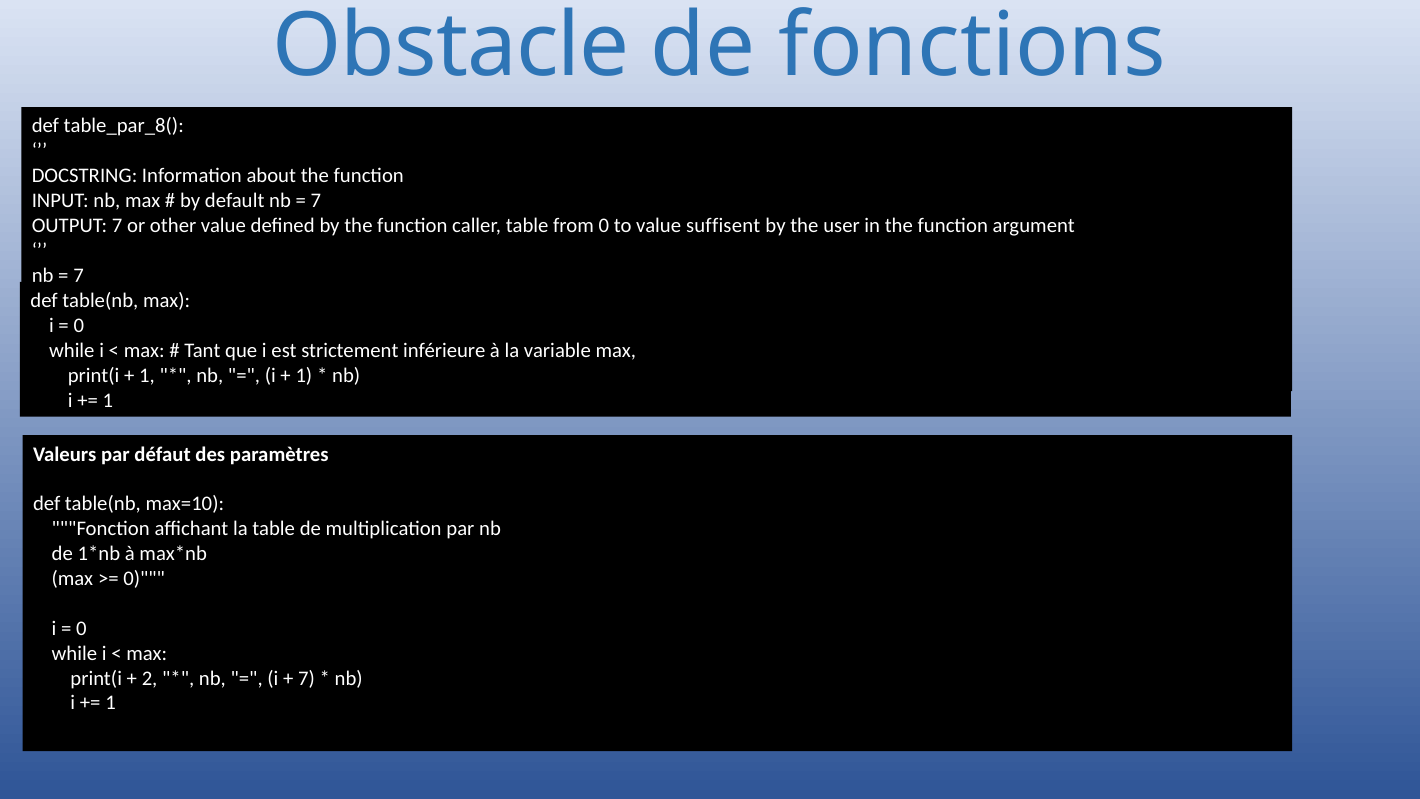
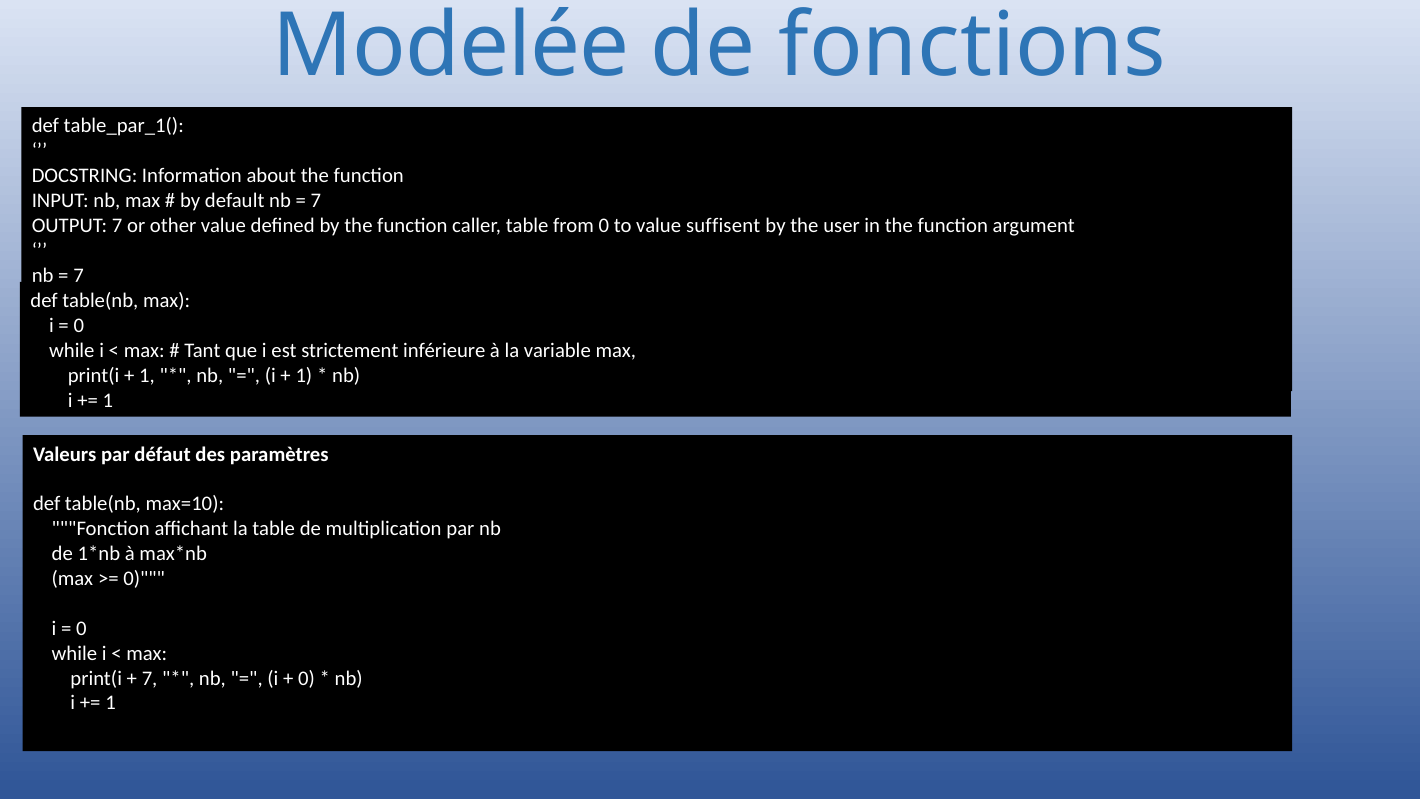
Obstacle: Obstacle -> Modelée
table_par_8(: table_par_8( -> table_par_1(
2 at (150, 678): 2 -> 7
7 at (307, 678): 7 -> 0
